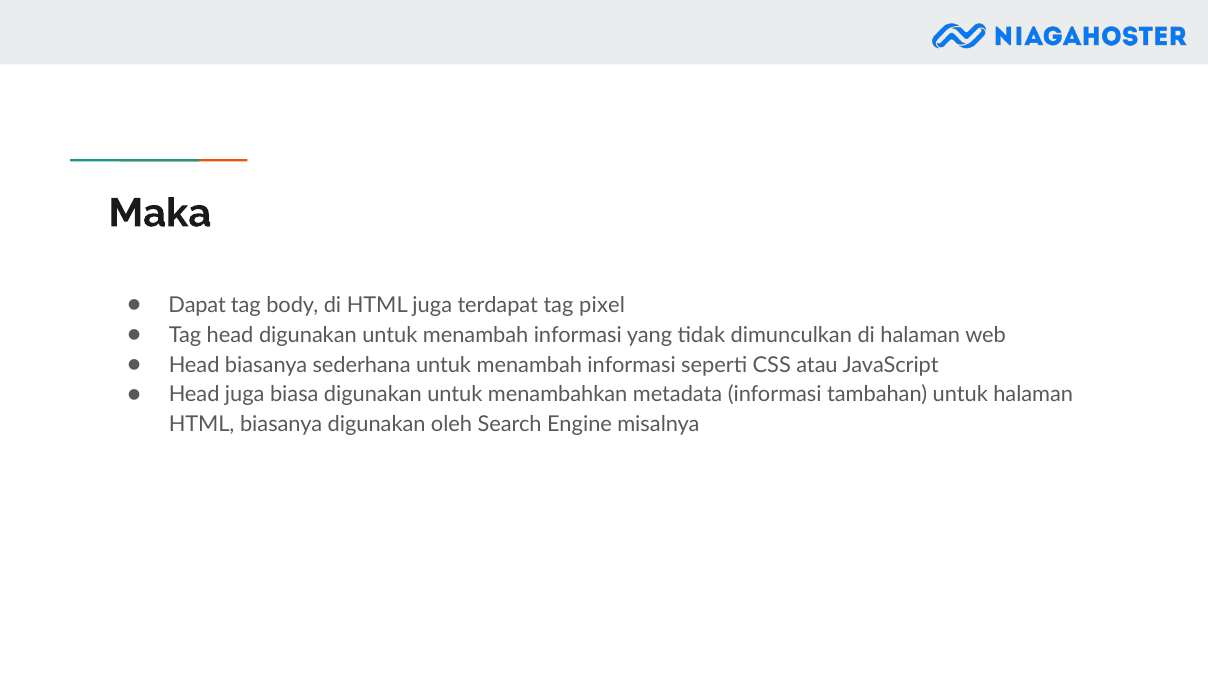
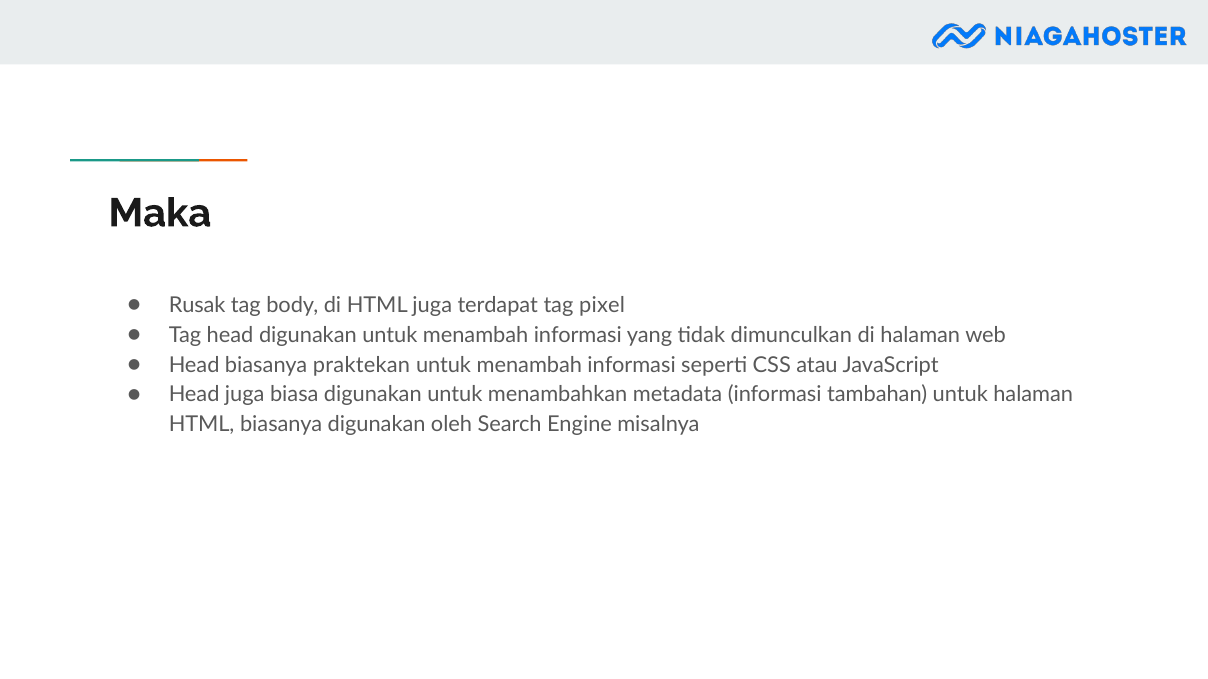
Dapat: Dapat -> Rusak
sederhana: sederhana -> praktekan
